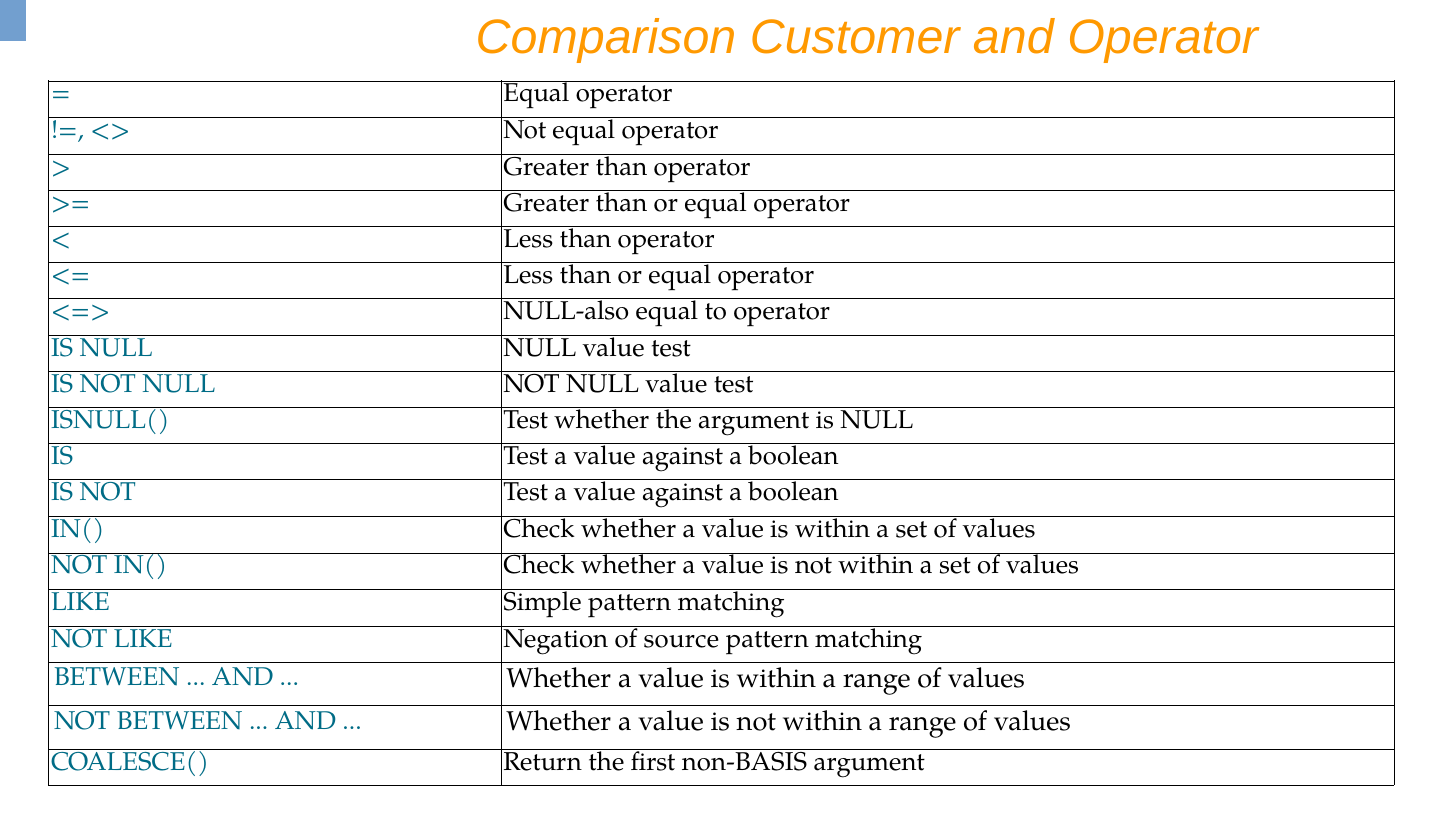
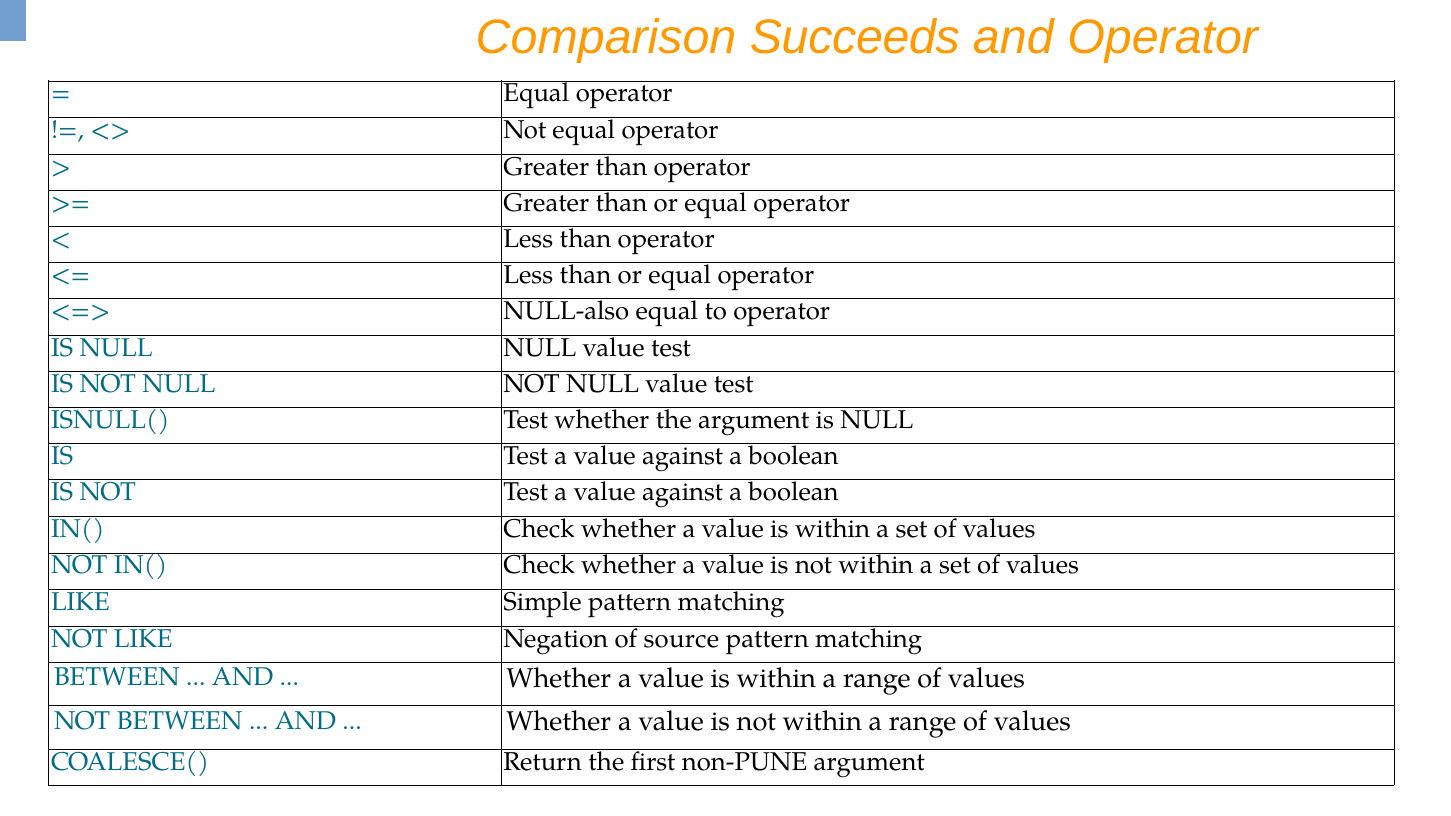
Customer: Customer -> Succeeds
non-BASIS: non-BASIS -> non-PUNE
